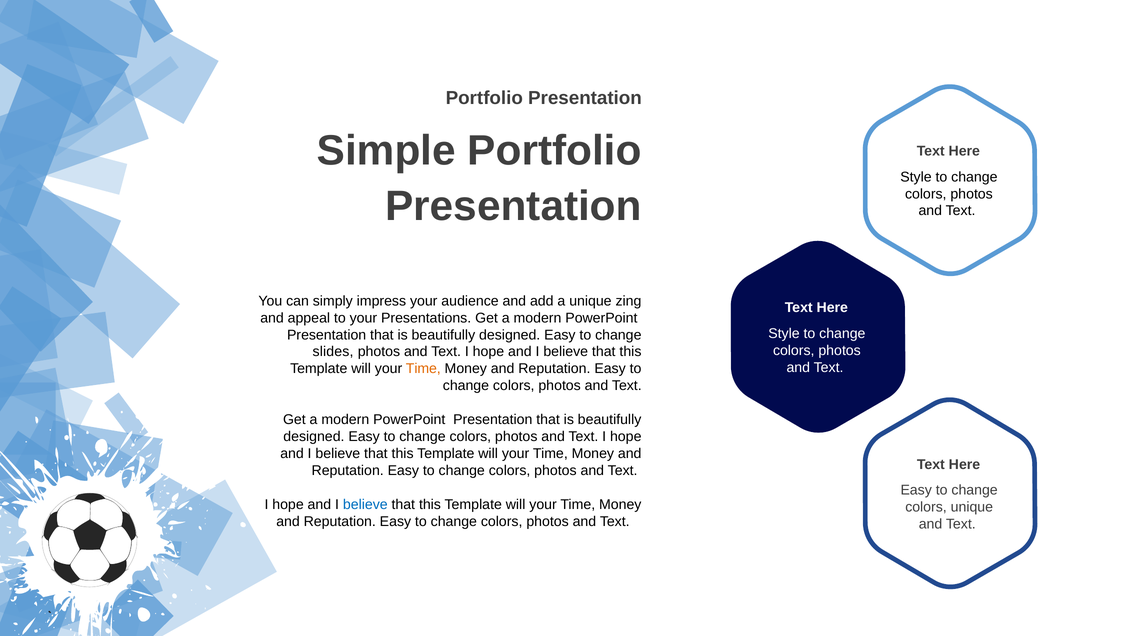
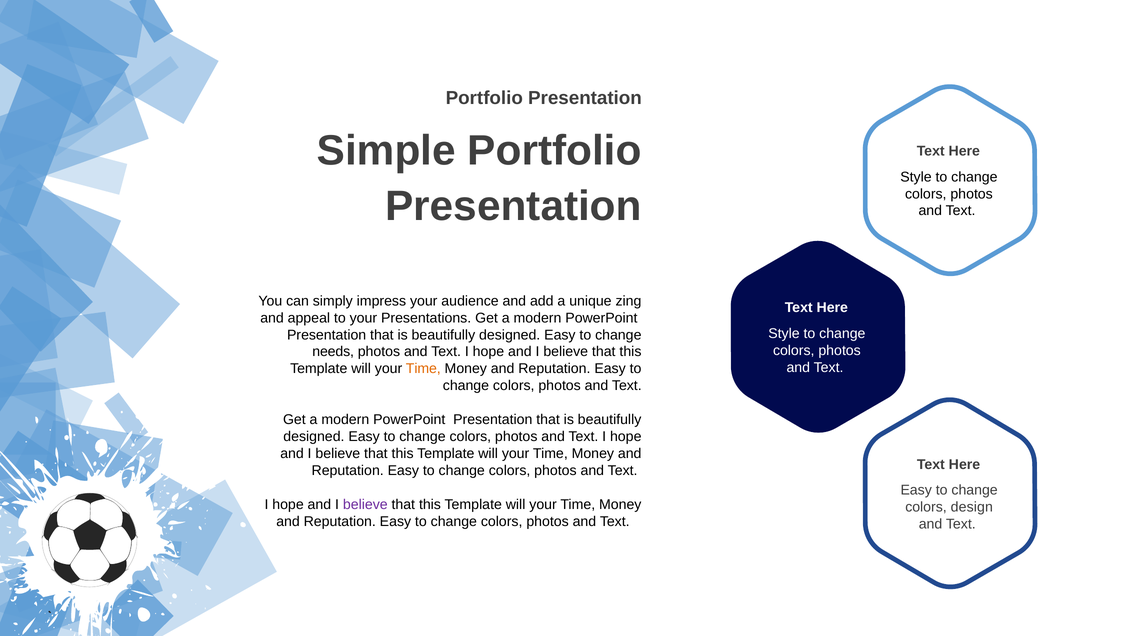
slides: slides -> needs
believe at (365, 505) colour: blue -> purple
colors unique: unique -> design
